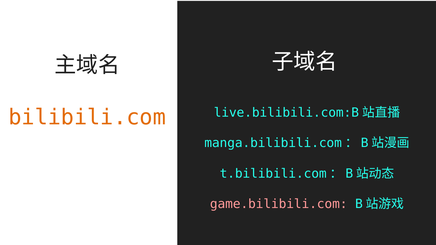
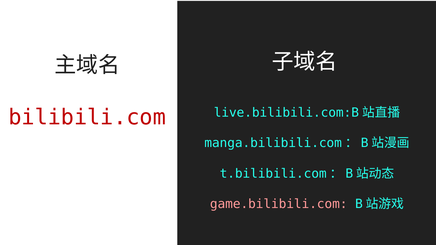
bilibili.com colour: orange -> red
